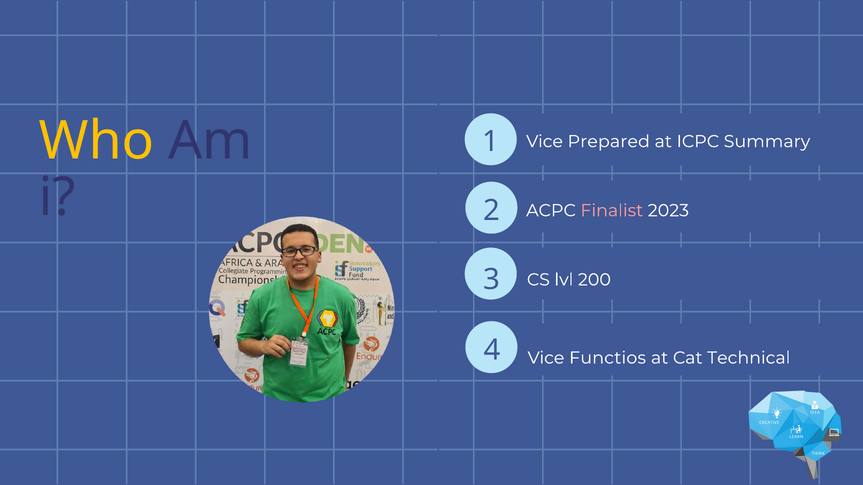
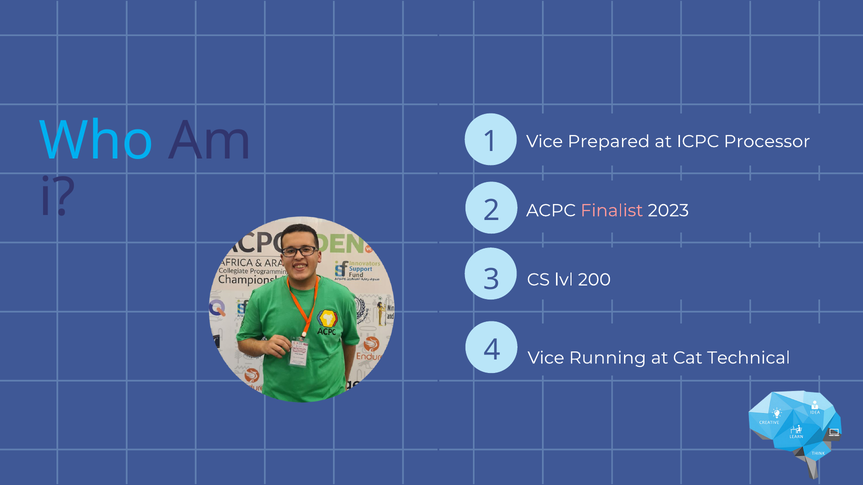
Who colour: yellow -> light blue
Summary: Summary -> Processor
Functios: Functios -> Running
